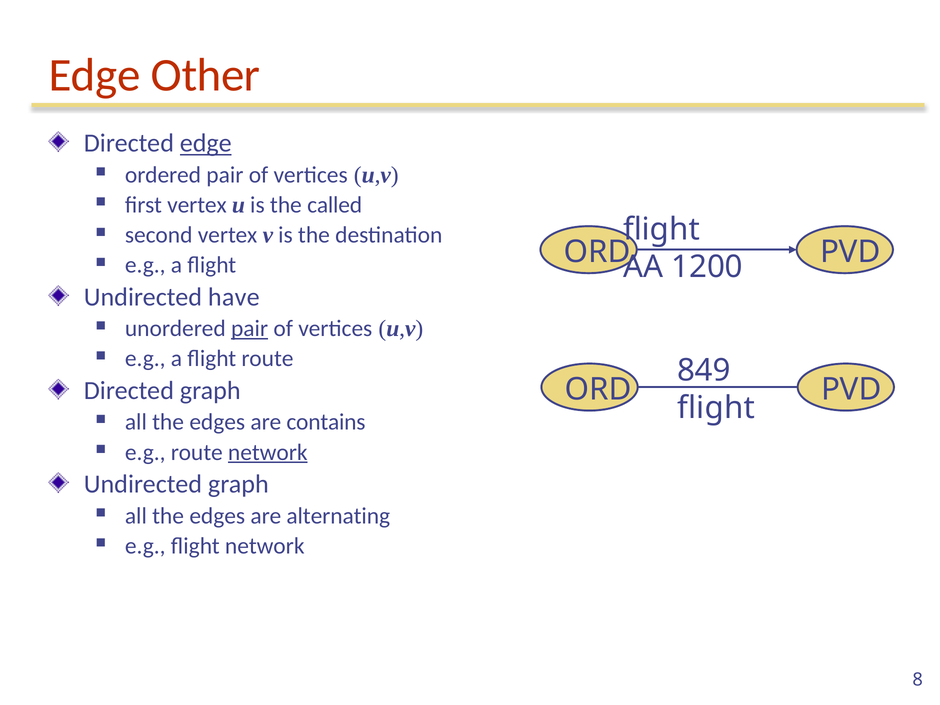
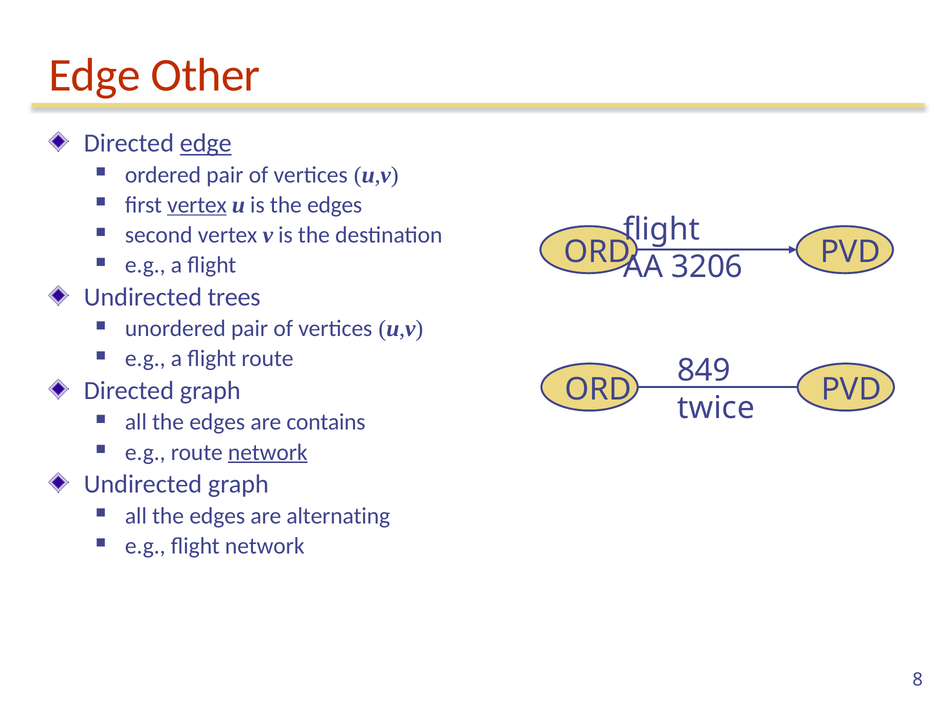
vertex at (197, 205) underline: none -> present
is the called: called -> edges
1200: 1200 -> 3206
have: have -> trees
pair at (250, 329) underline: present -> none
flight at (716, 408): flight -> twice
